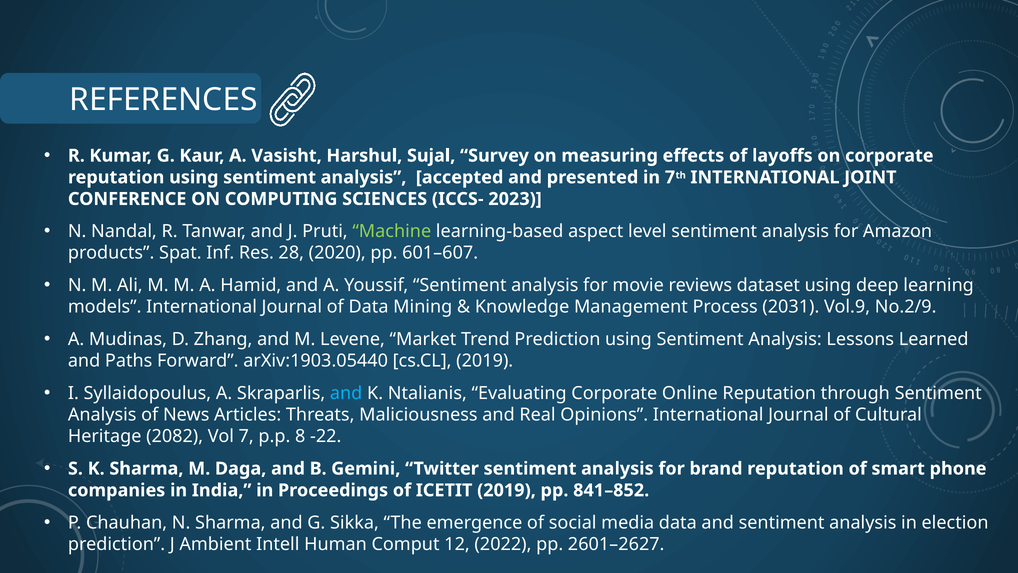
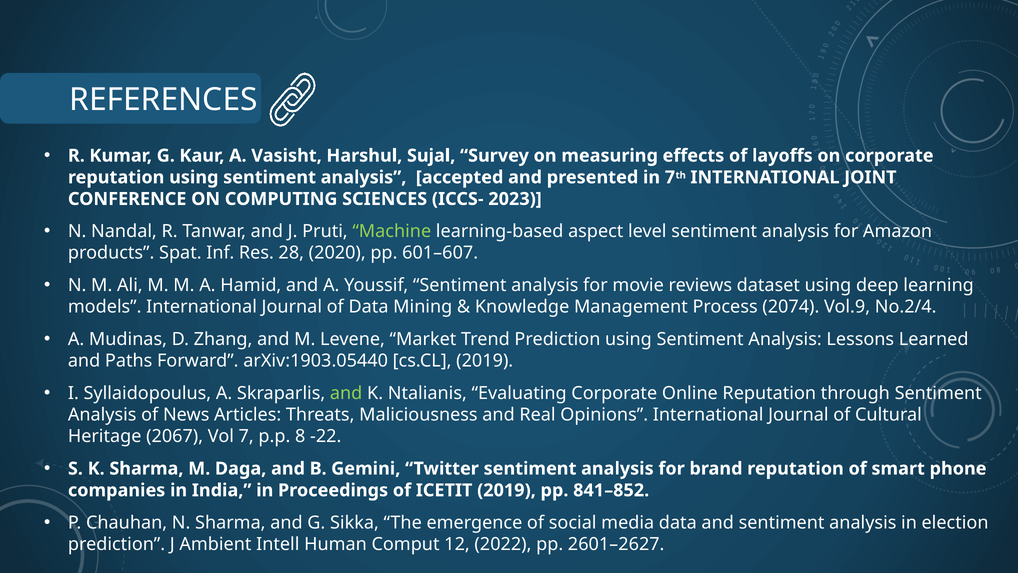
2031: 2031 -> 2074
No.2/9: No.2/9 -> No.2/4
and at (346, 393) colour: light blue -> light green
2082: 2082 -> 2067
